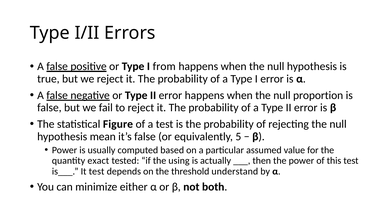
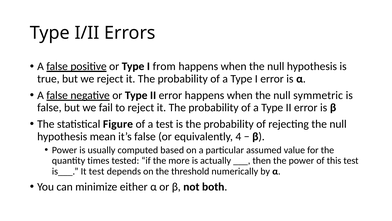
proportion: proportion -> symmetric
5: 5 -> 4
exact: exact -> times
using: using -> more
understand: understand -> numerically
